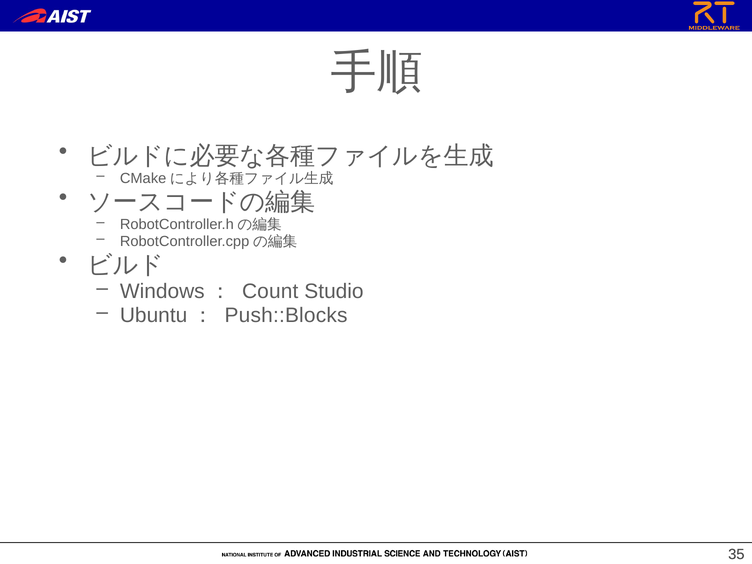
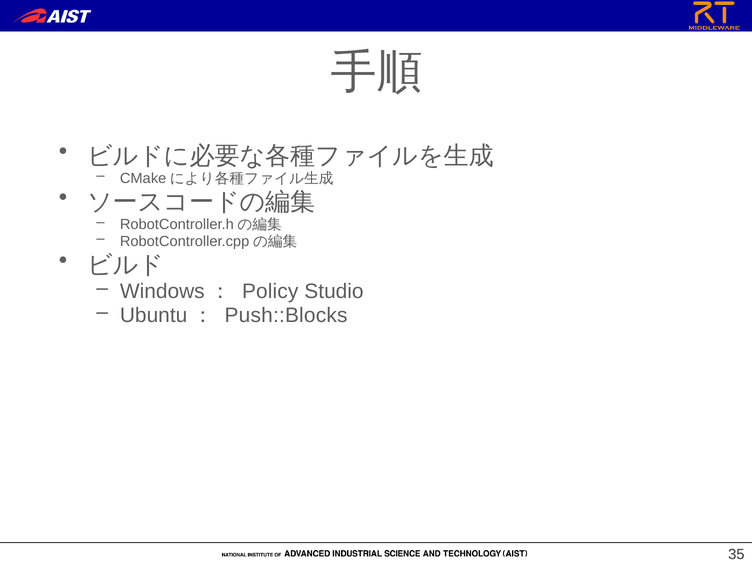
Count: Count -> Policy
